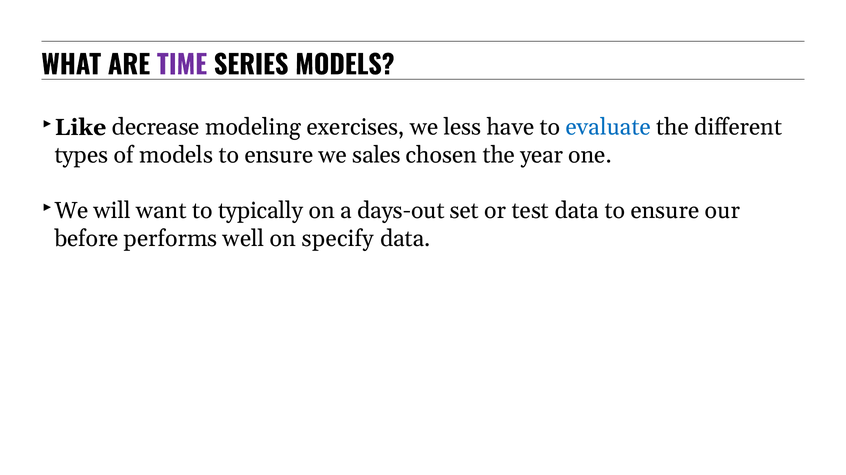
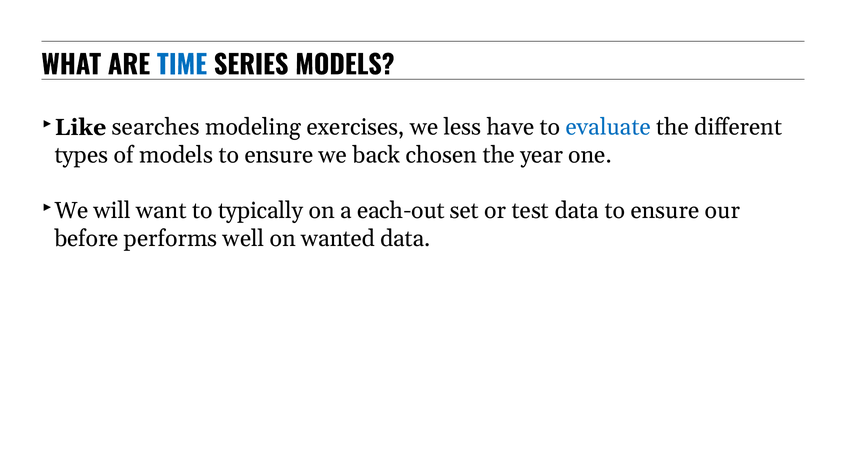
TIME colour: purple -> blue
decrease: decrease -> searches
sales: sales -> back
days-out: days-out -> each-out
specify: specify -> wanted
